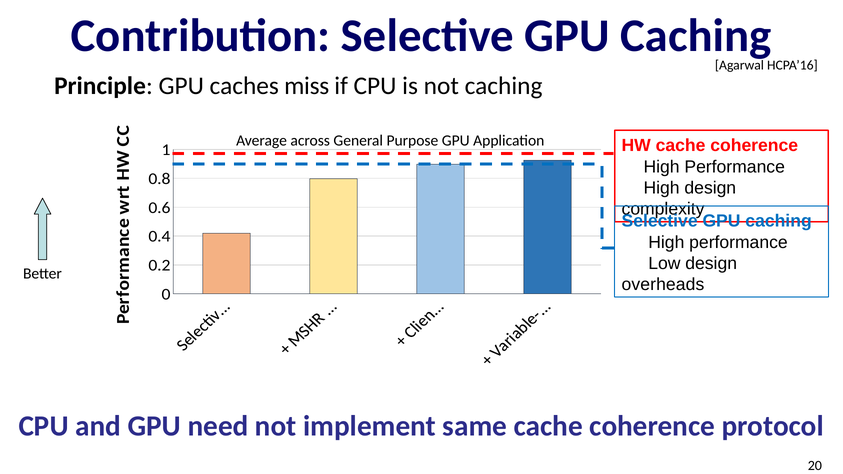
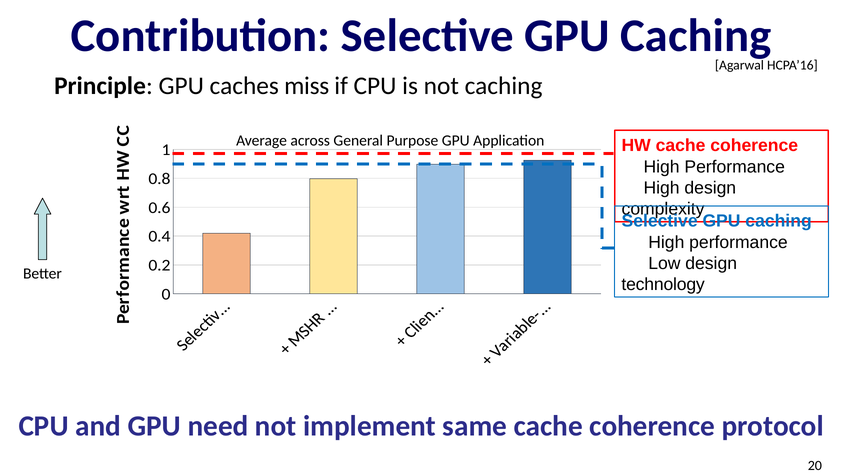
overheads: overheads -> technology
